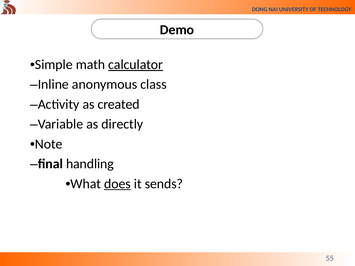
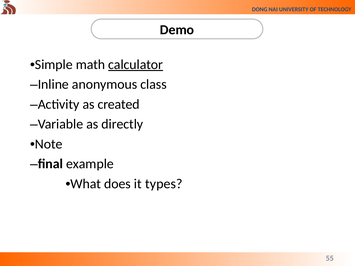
handling: handling -> example
does underline: present -> none
sends: sends -> types
